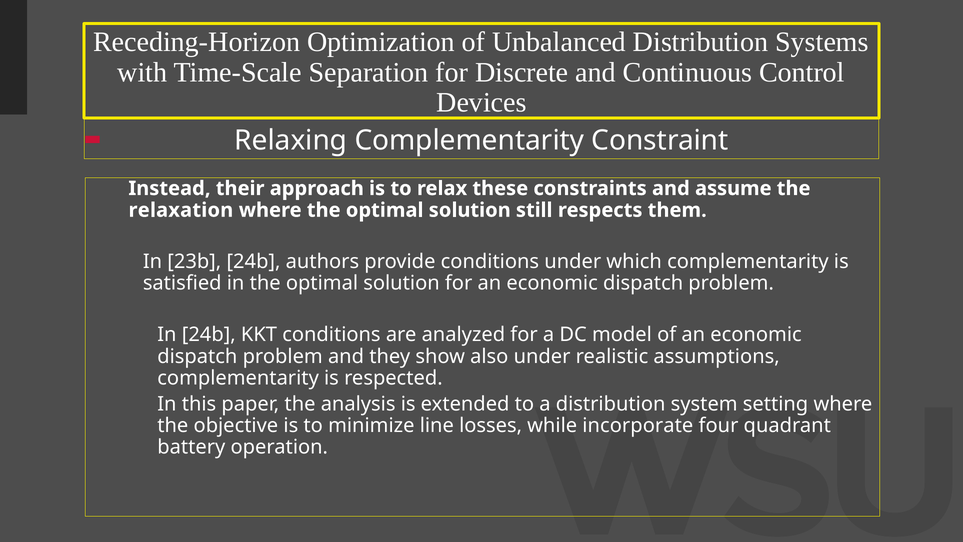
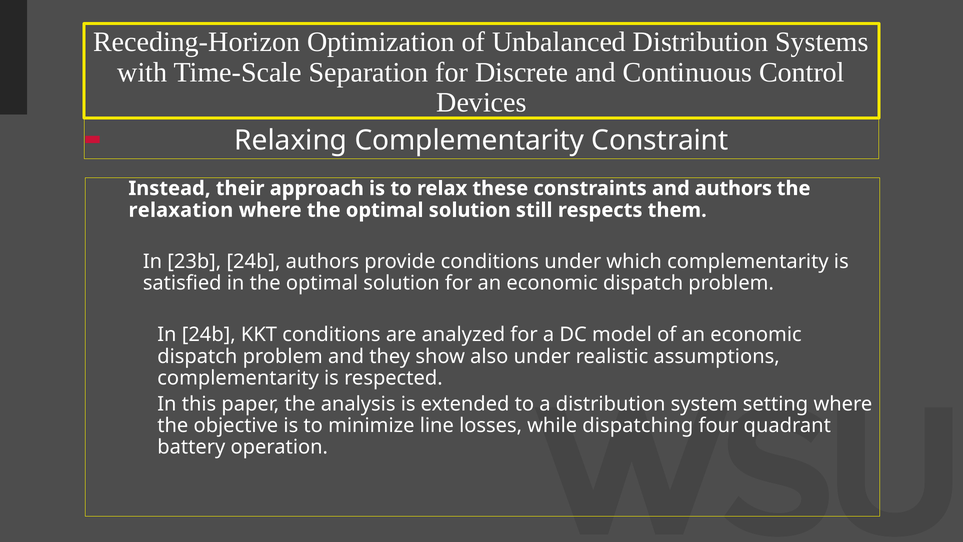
and assume: assume -> authors
incorporate: incorporate -> dispatching
